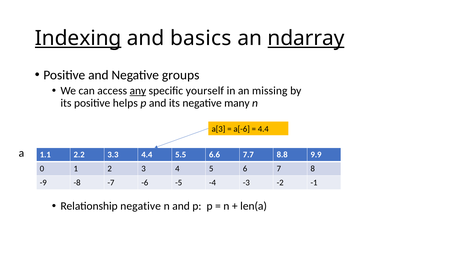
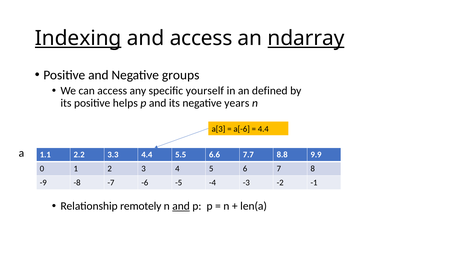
and basics: basics -> access
any underline: present -> none
missing: missing -> defined
many: many -> years
Relationship negative: negative -> remotely
and at (181, 206) underline: none -> present
